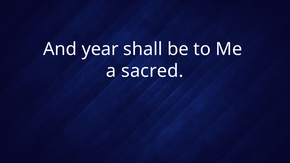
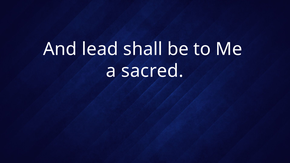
year: year -> lead
